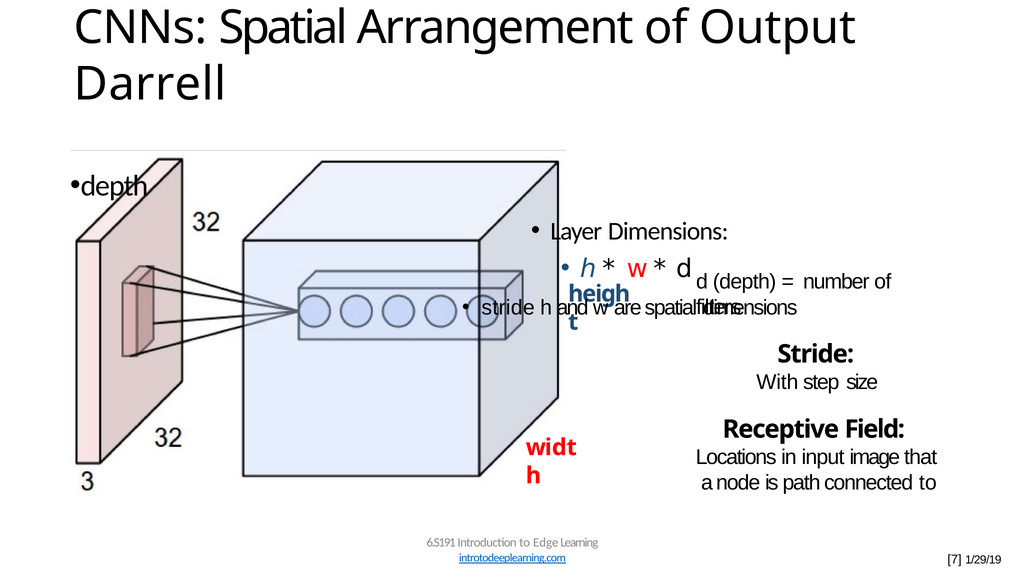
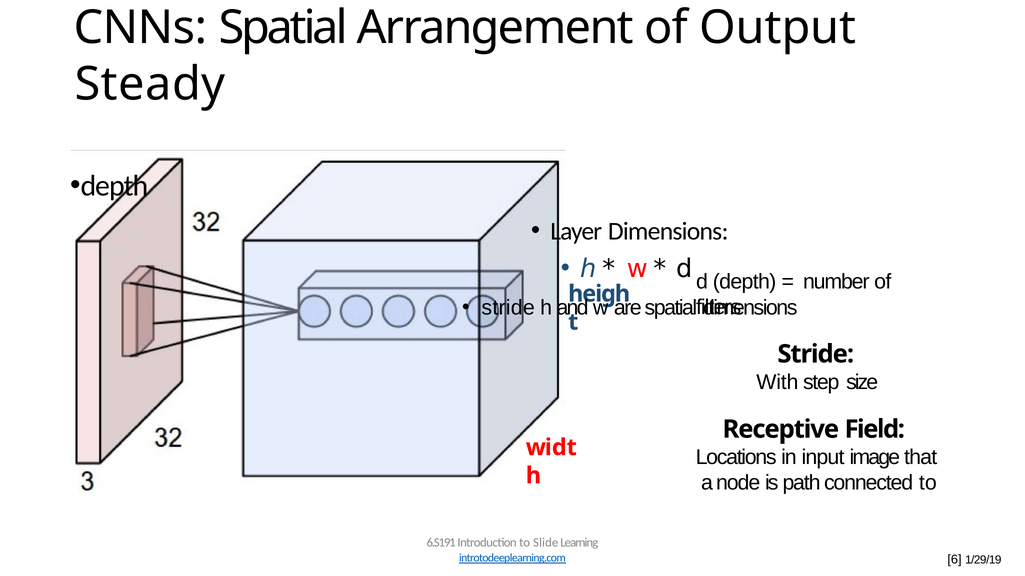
Darrell: Darrell -> Steady
Edge: Edge -> Slide
7: 7 -> 6
